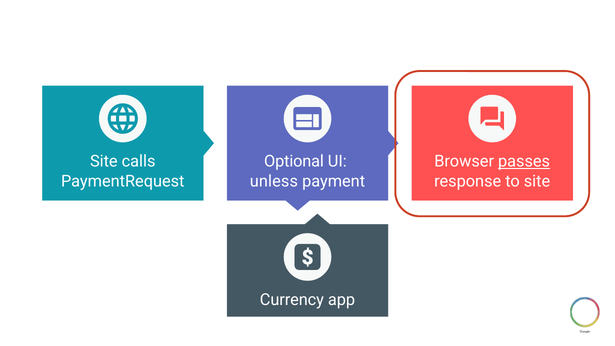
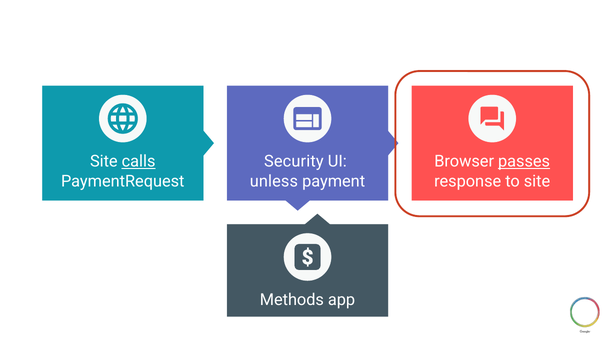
calls underline: none -> present
Optional: Optional -> Security
Currency: Currency -> Methods
